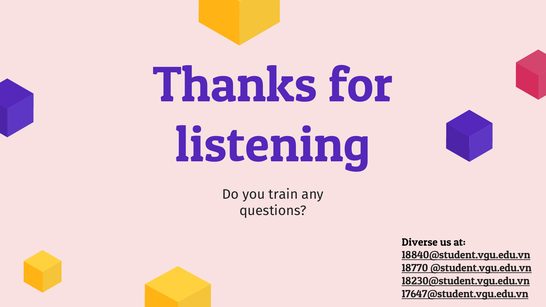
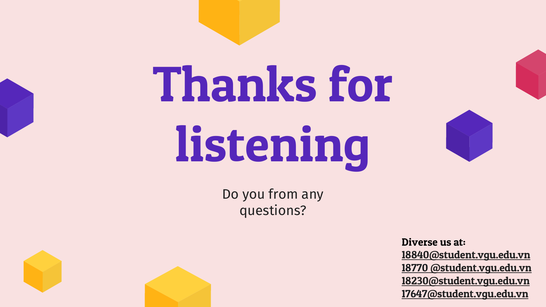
train: train -> from
